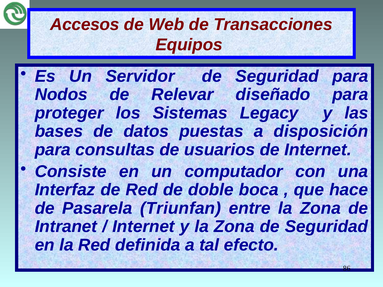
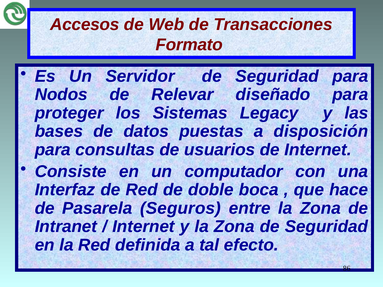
Equipos: Equipos -> Formato
Triunfan: Triunfan -> Seguros
